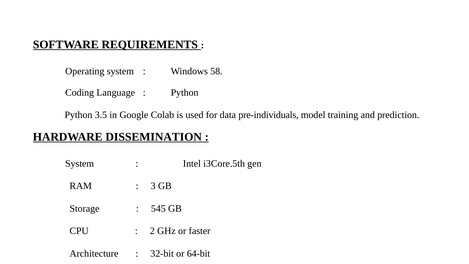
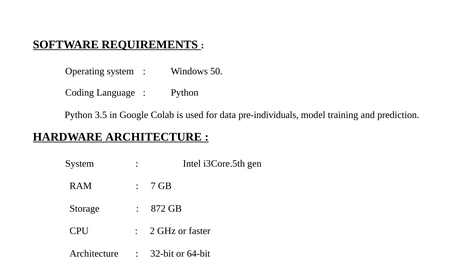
58: 58 -> 50
HARDWARE DISSEMINATION: DISSEMINATION -> ARCHITECTURE
3: 3 -> 7
545: 545 -> 872
